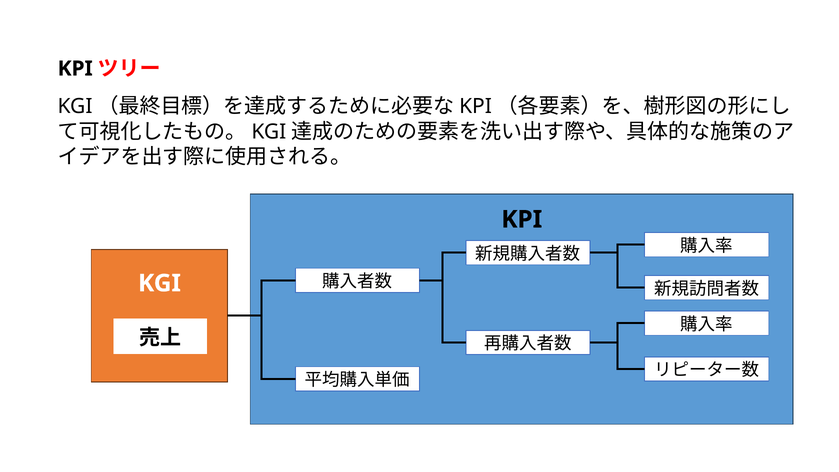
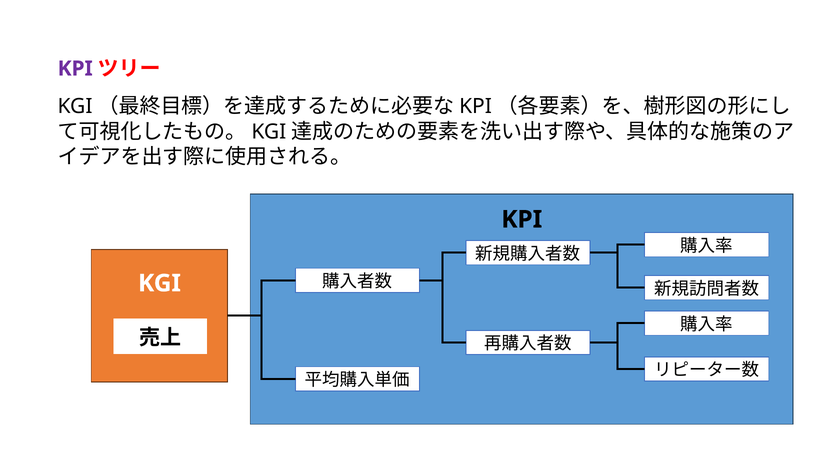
KPI at (75, 69) colour: black -> purple
